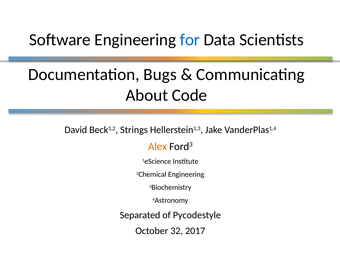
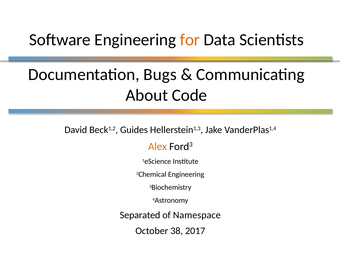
for colour: blue -> orange
Strings: Strings -> Guides
Pycodestyle: Pycodestyle -> Namespace
32: 32 -> 38
